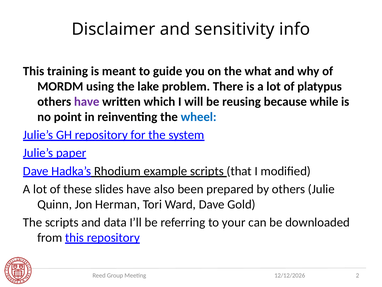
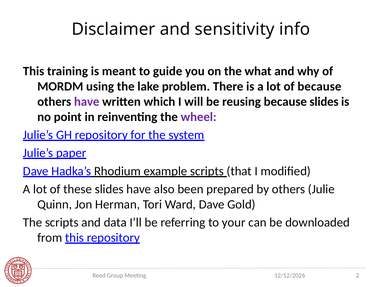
of platypus: platypus -> because
because while: while -> slides
wheel colour: blue -> purple
